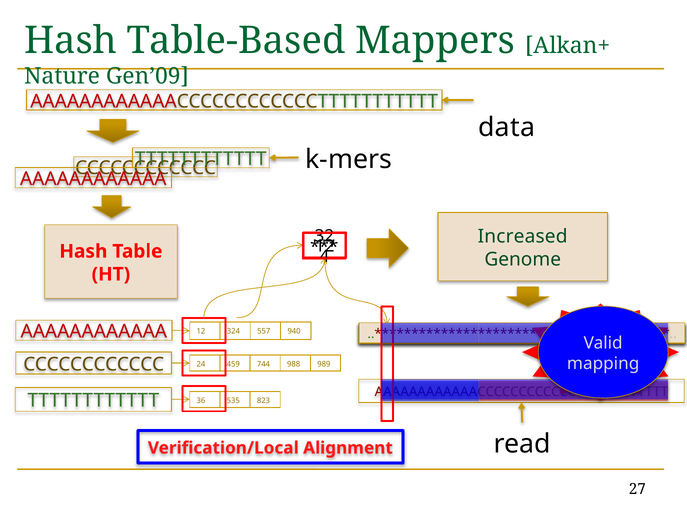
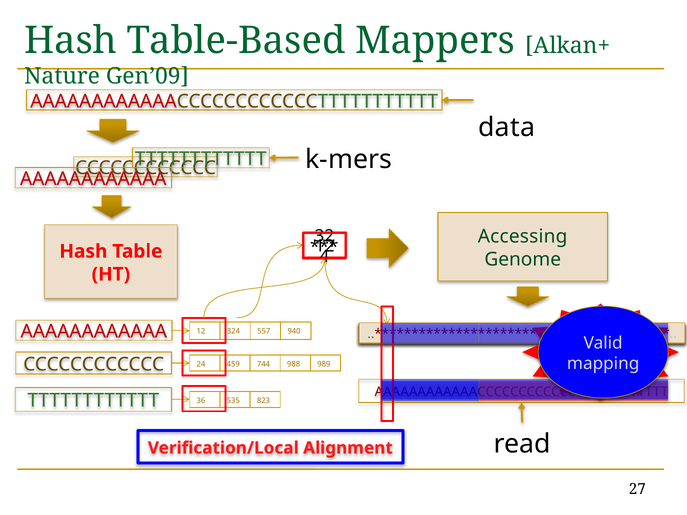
Increased: Increased -> Accessing
